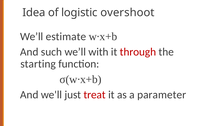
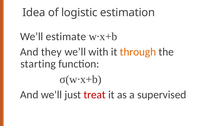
overshoot: overshoot -> estimation
such: such -> they
through colour: red -> orange
parameter: parameter -> supervised
